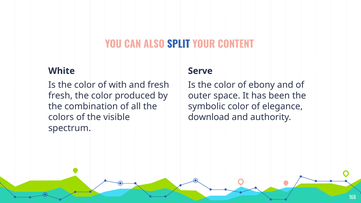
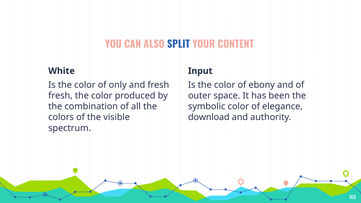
Serve: Serve -> Input
with: with -> only
